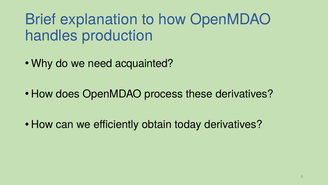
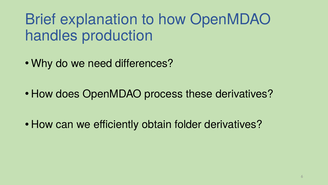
acquainted: acquainted -> differences
today: today -> folder
